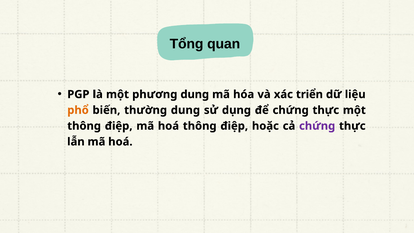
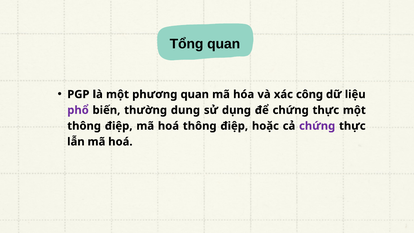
phương dung: dung -> quan
triển: triển -> công
phổ colour: orange -> purple
